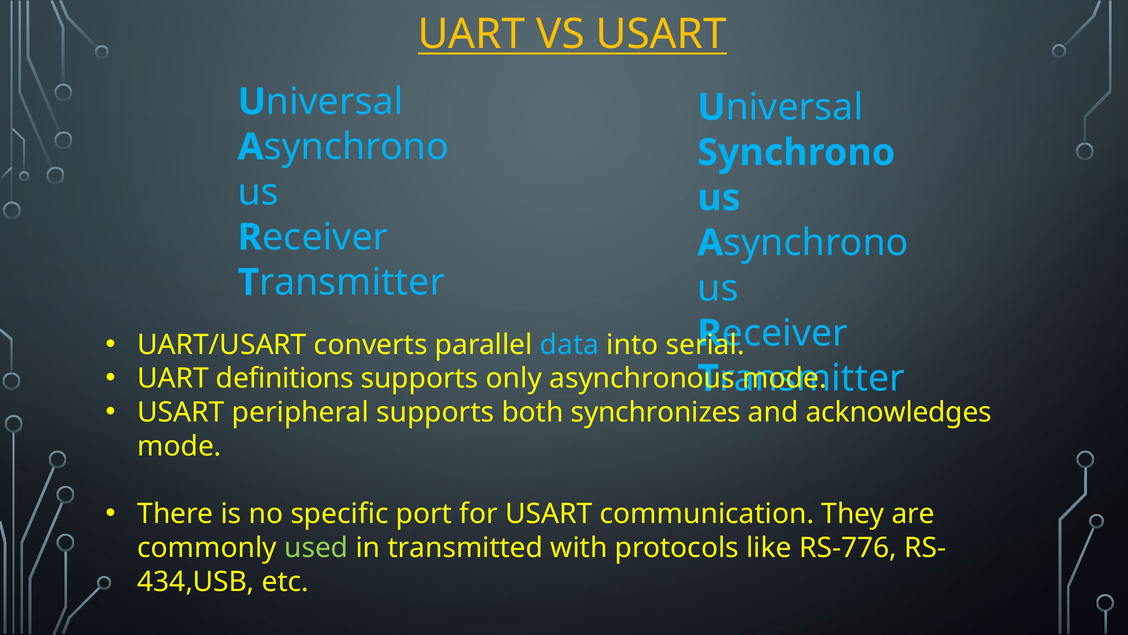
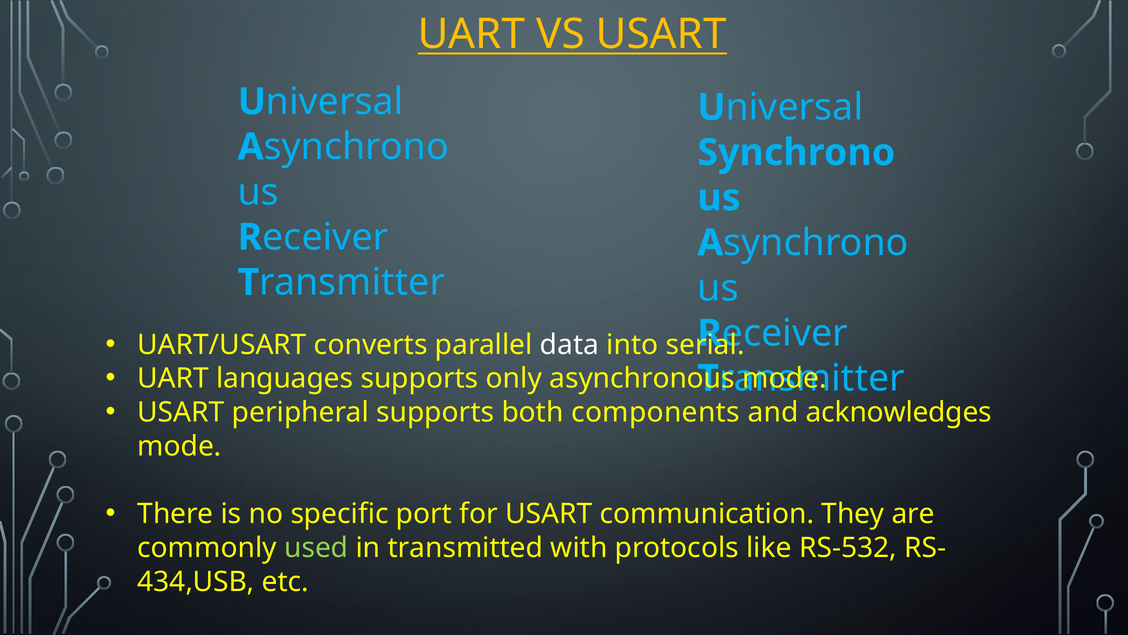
data at (569, 345) colour: light blue -> white
definitions: definitions -> languages
synchronizes: synchronizes -> components
RS-776: RS-776 -> RS-532
